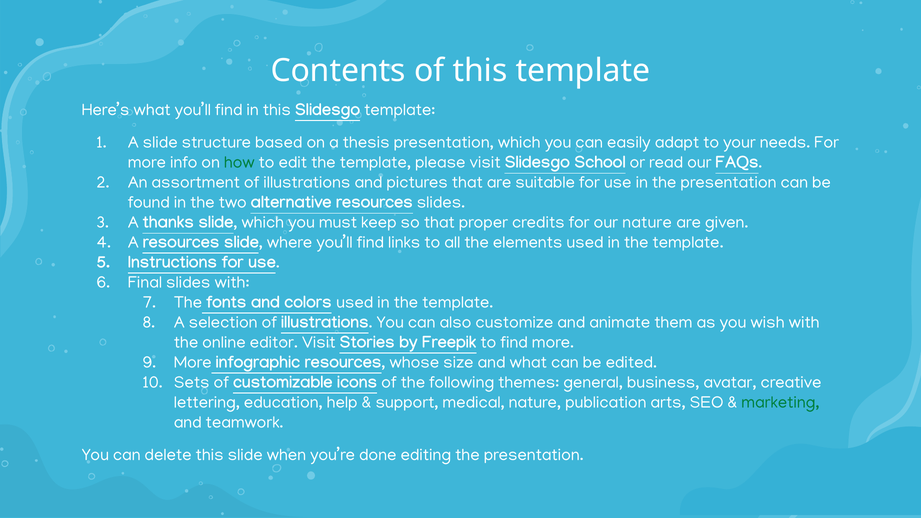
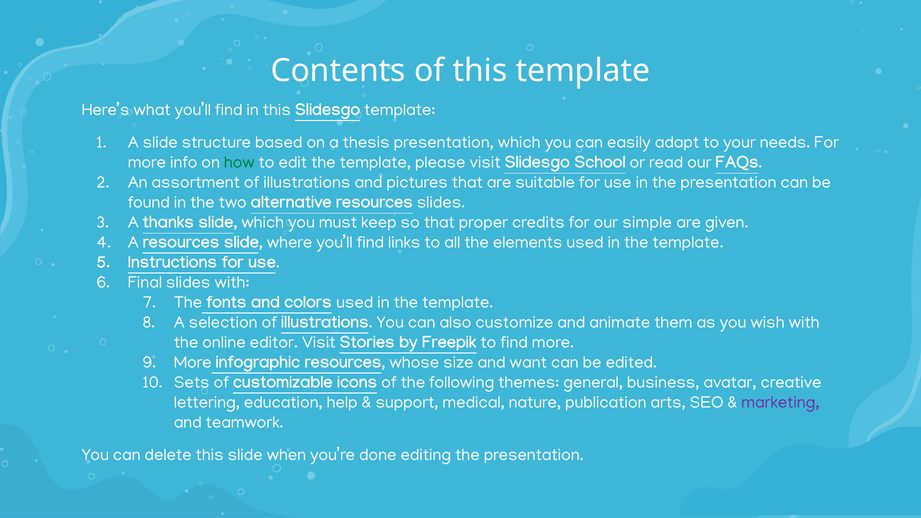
our nature: nature -> simple
and what: what -> want
marketing colour: green -> purple
